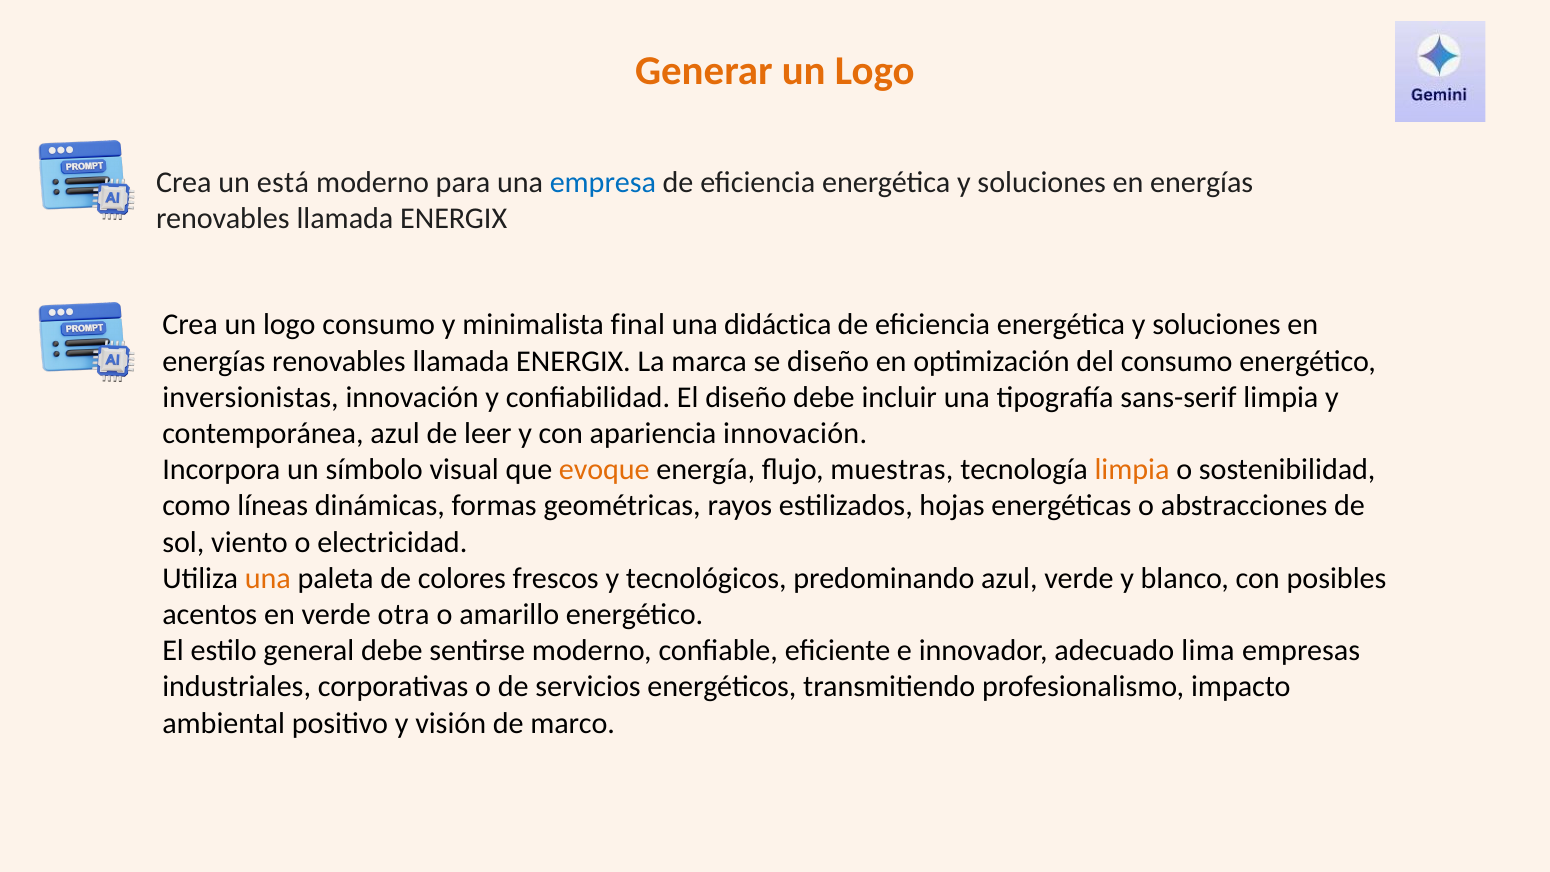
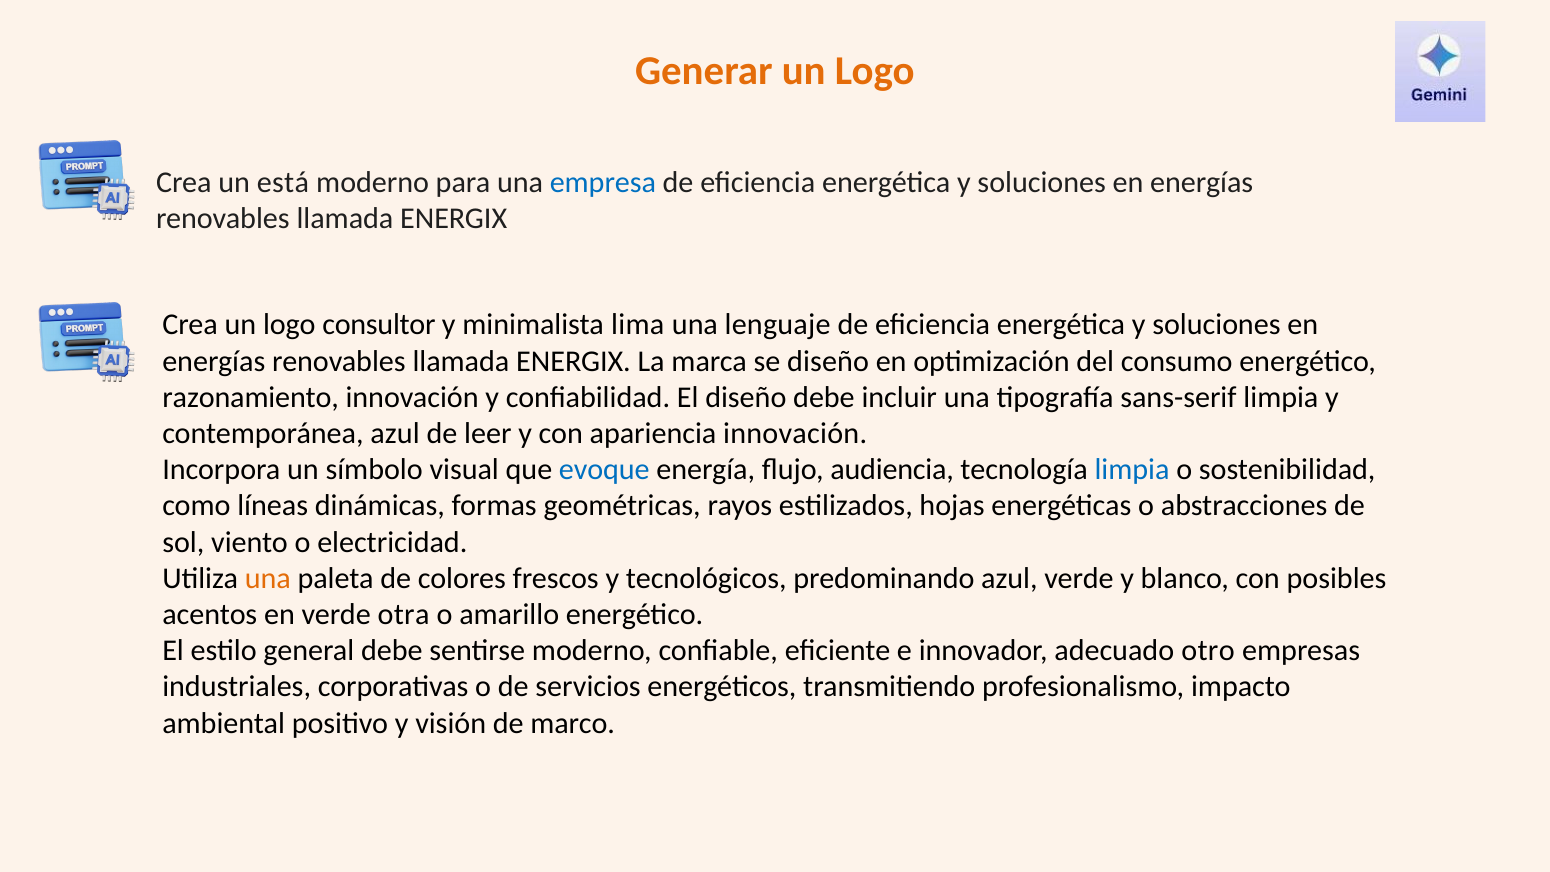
logo consumo: consumo -> consultor
final: final -> lima
didáctica: didáctica -> lenguaje
inversionistas: inversionistas -> razonamiento
evoque colour: orange -> blue
muestras: muestras -> audiencia
limpia at (1132, 470) colour: orange -> blue
lima: lima -> otro
